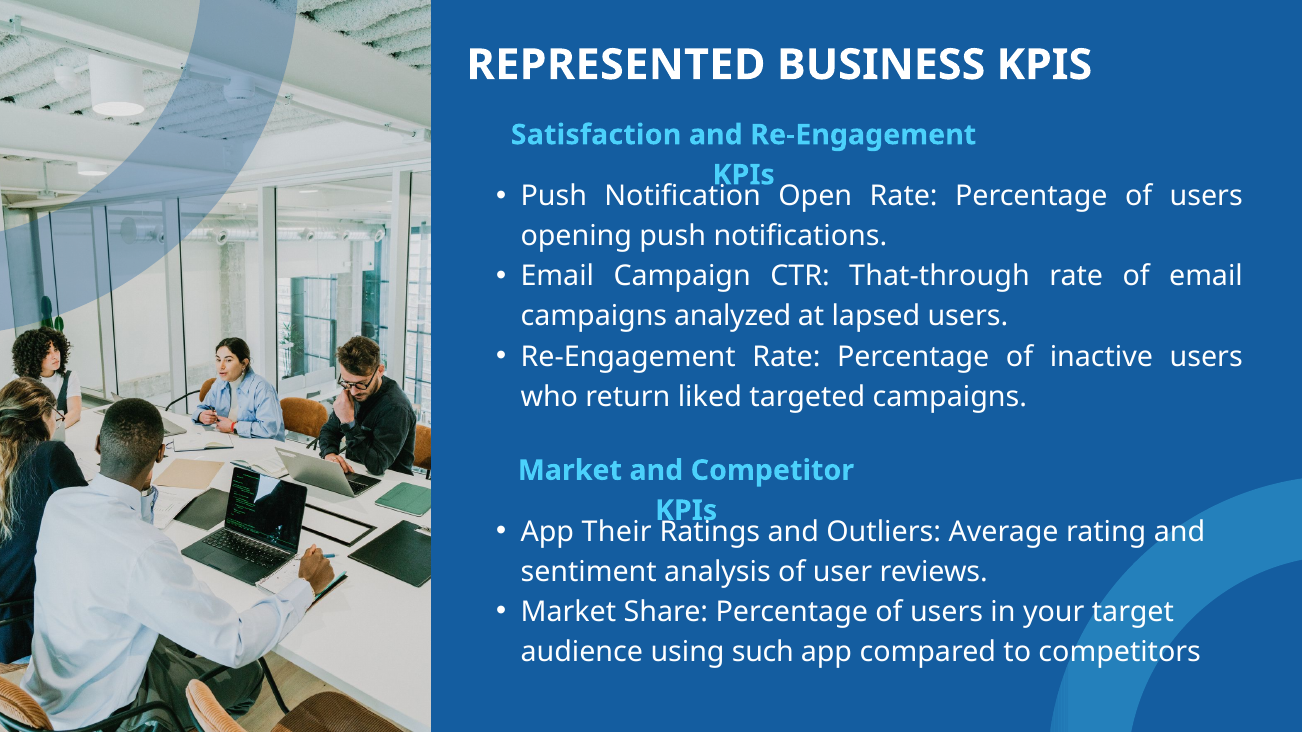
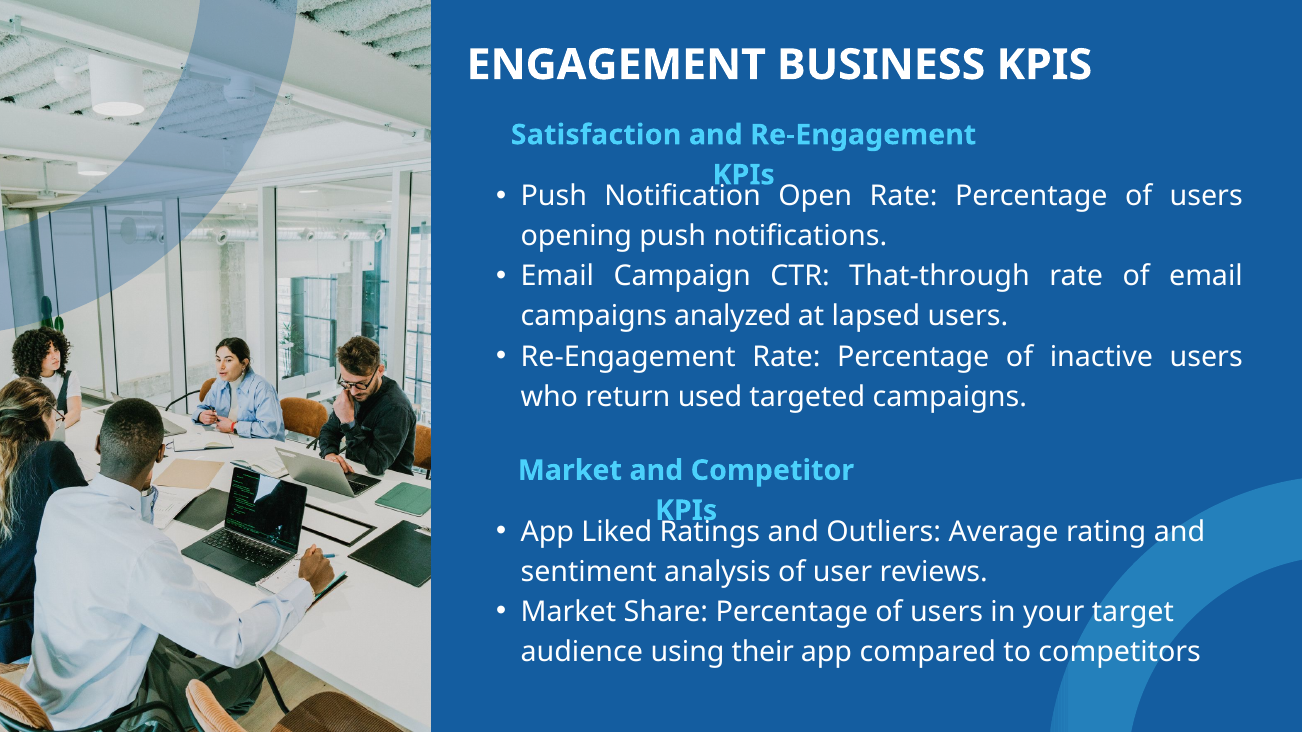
REPRESENTED: REPRESENTED -> ENGAGEMENT
liked: liked -> used
Their: Their -> Liked
such: such -> their
